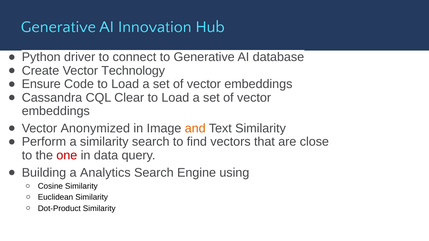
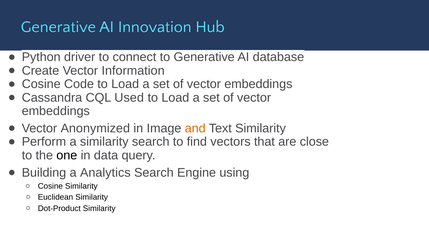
Technology: Technology -> Information
Ensure at (41, 84): Ensure -> Cosine
Clear: Clear -> Used
one colour: red -> black
